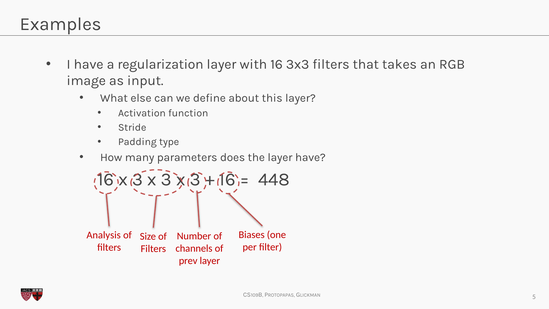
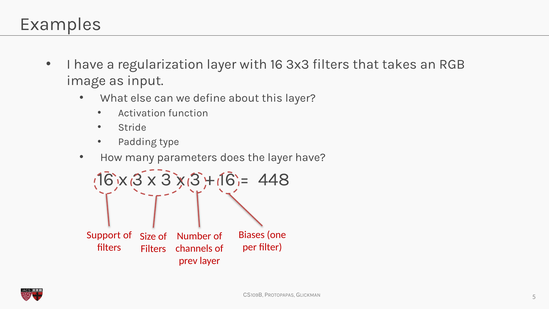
Analysis: Analysis -> Support
